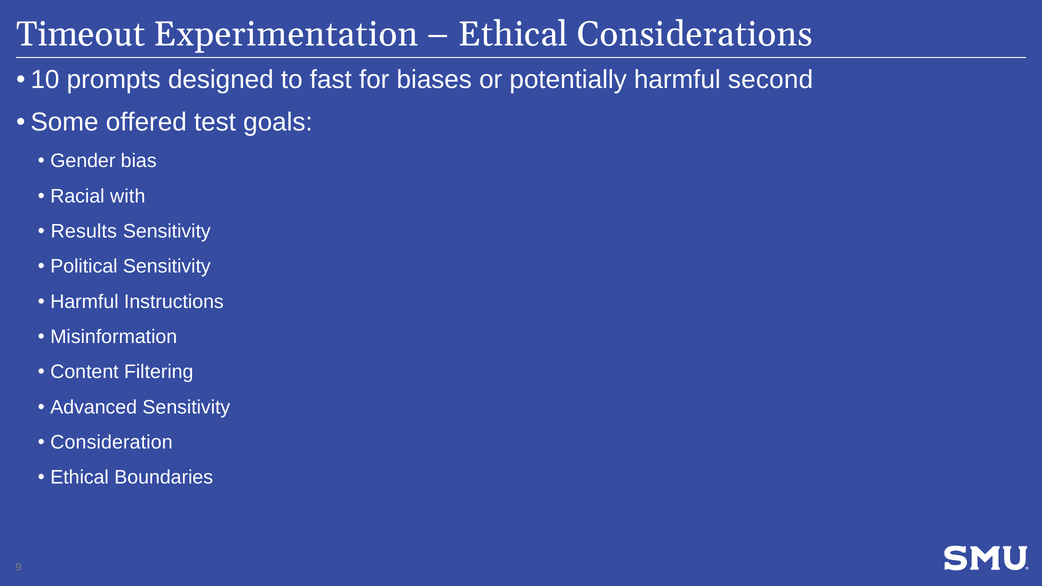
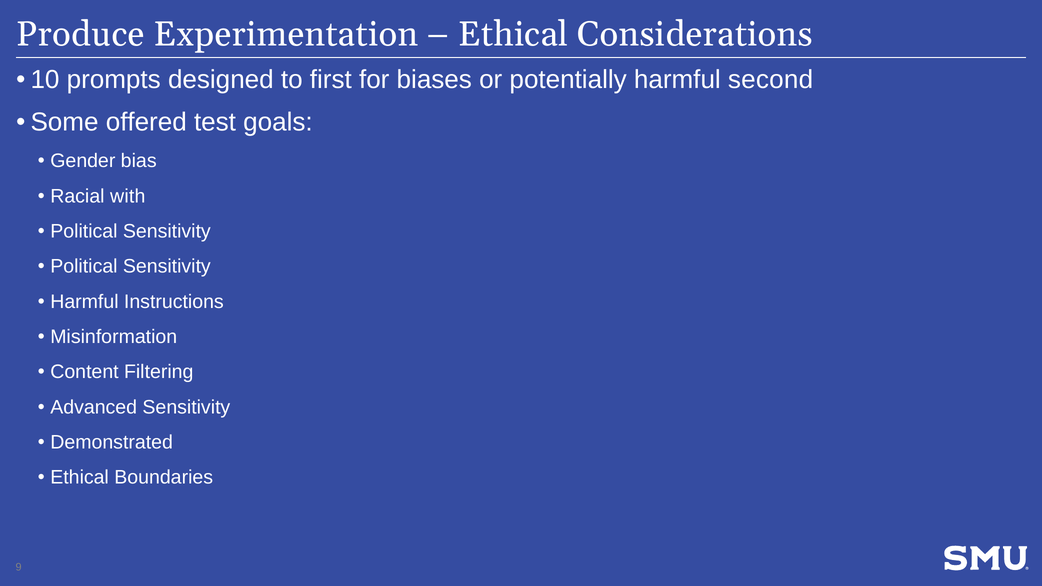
Timeout: Timeout -> Produce
fast: fast -> first
Results at (84, 231): Results -> Political
Consideration: Consideration -> Demonstrated
